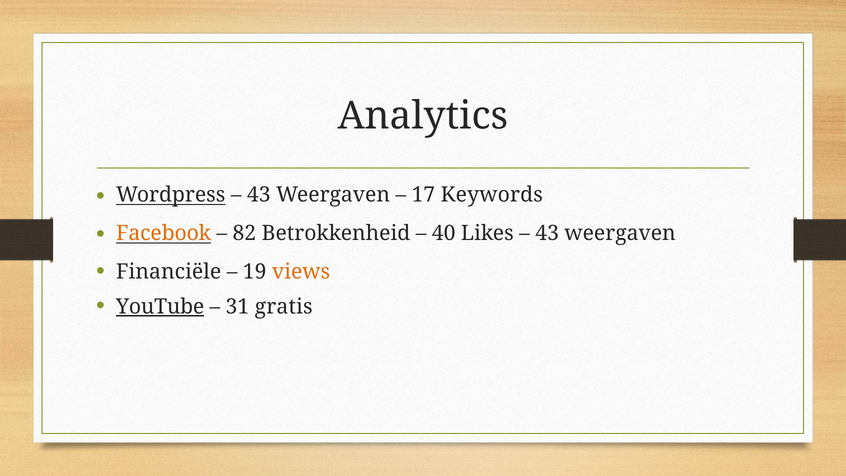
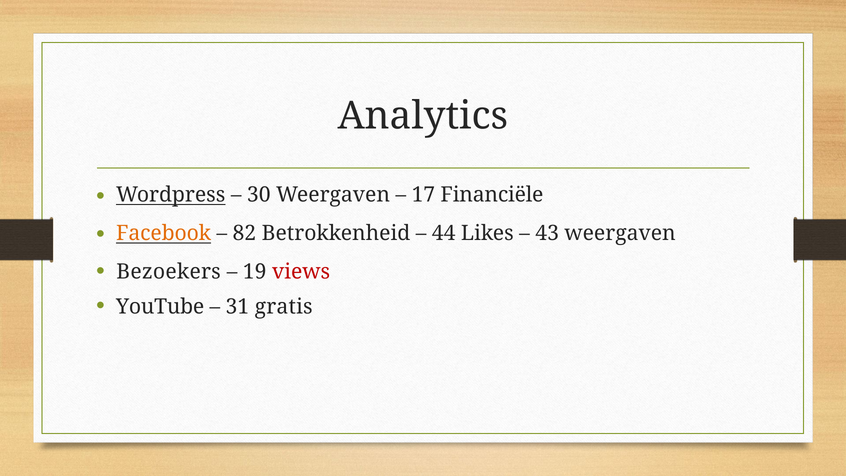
43 at (259, 195): 43 -> 30
Keywords: Keywords -> Financiële
40: 40 -> 44
Financiële: Financiële -> Bezoekers
views colour: orange -> red
YouTube underline: present -> none
